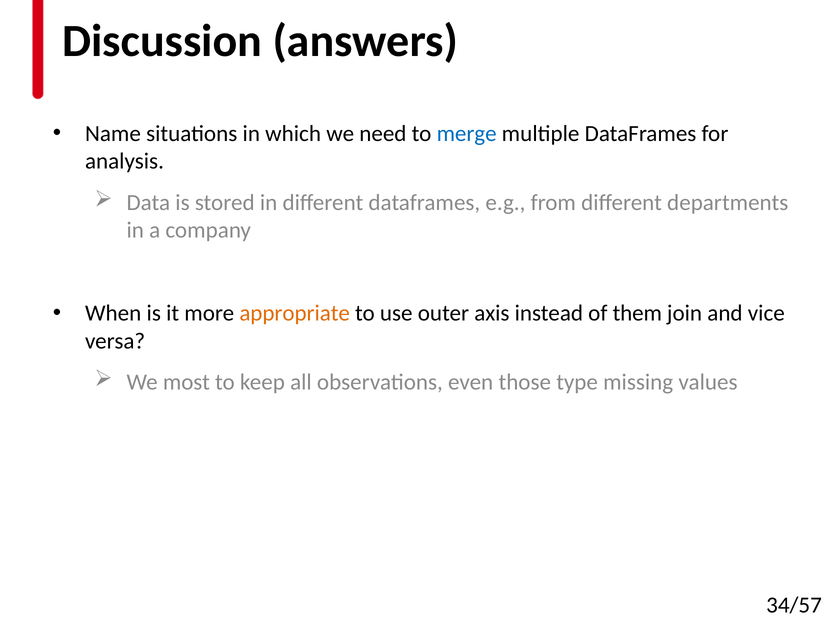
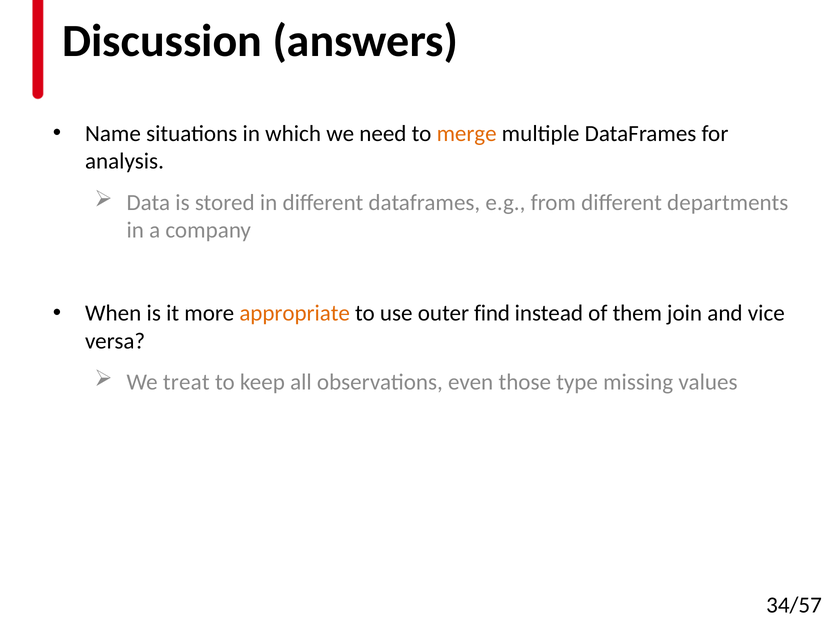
merge colour: blue -> orange
axis: axis -> find
most: most -> treat
